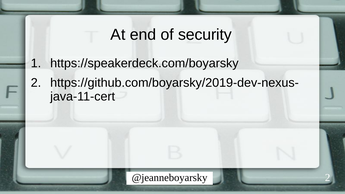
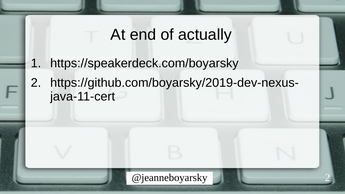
security: security -> actually
